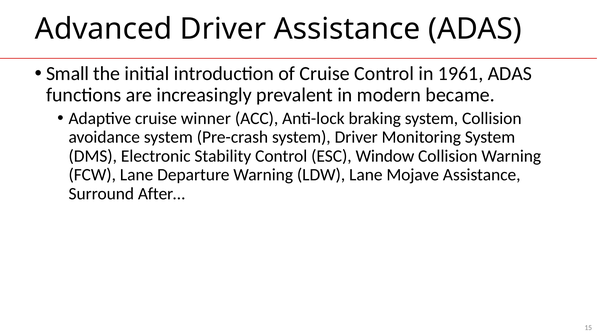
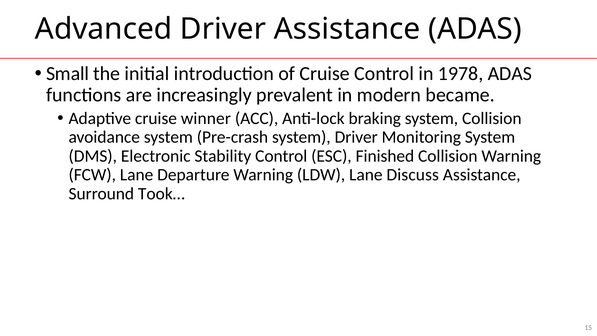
1961: 1961 -> 1978
Window: Window -> Finished
Mojave: Mojave -> Discuss
After…: After… -> Took…
